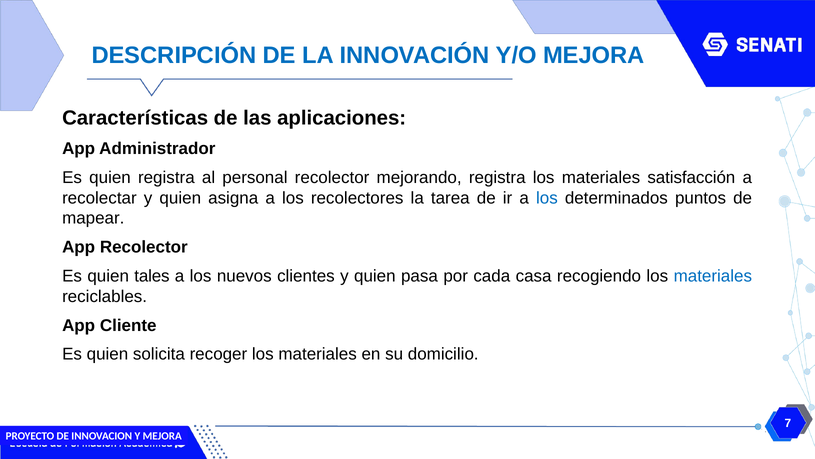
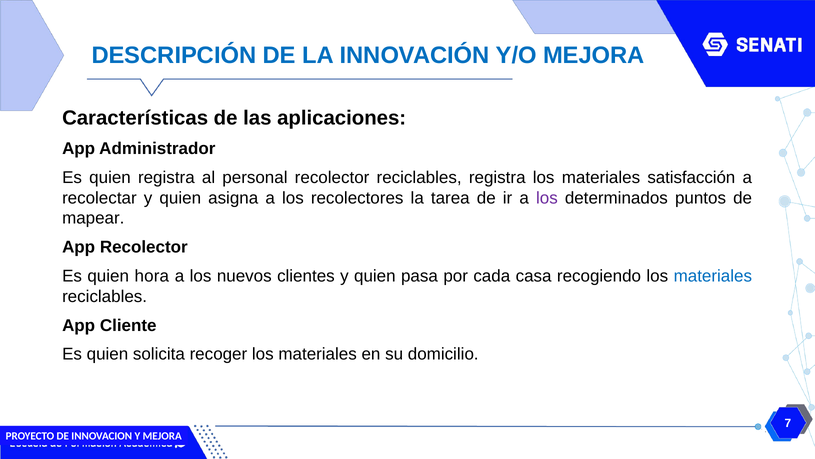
recolector mejorando: mejorando -> reciclables
los at (547, 198) colour: blue -> purple
tales: tales -> hora
